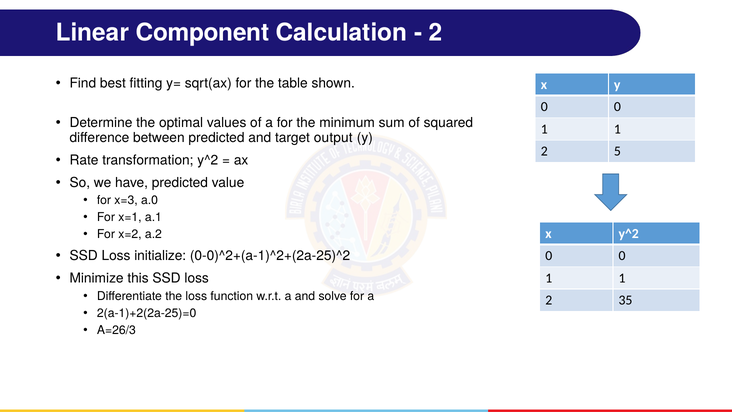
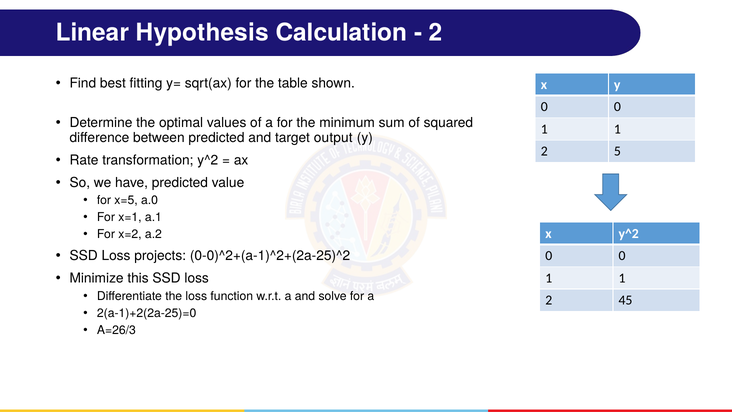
Component: Component -> Hypothesis
x=3: x=3 -> x=5
initialize: initialize -> projects
35: 35 -> 45
